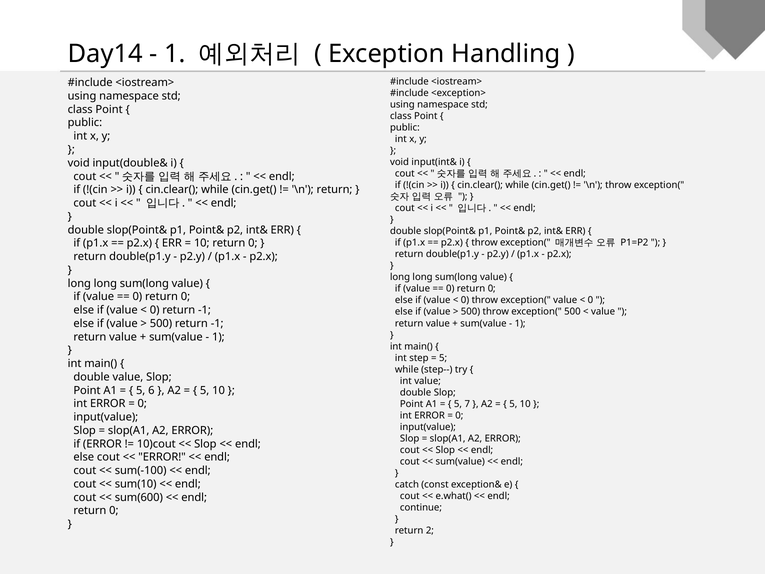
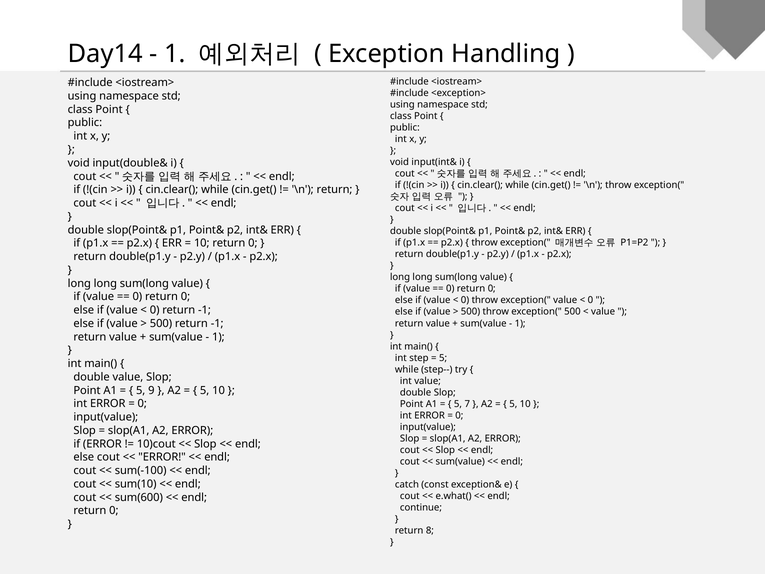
6: 6 -> 9
2: 2 -> 8
